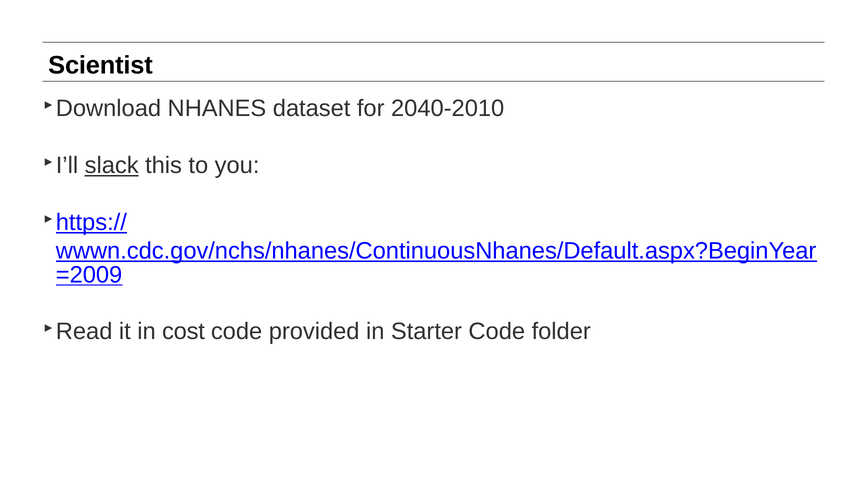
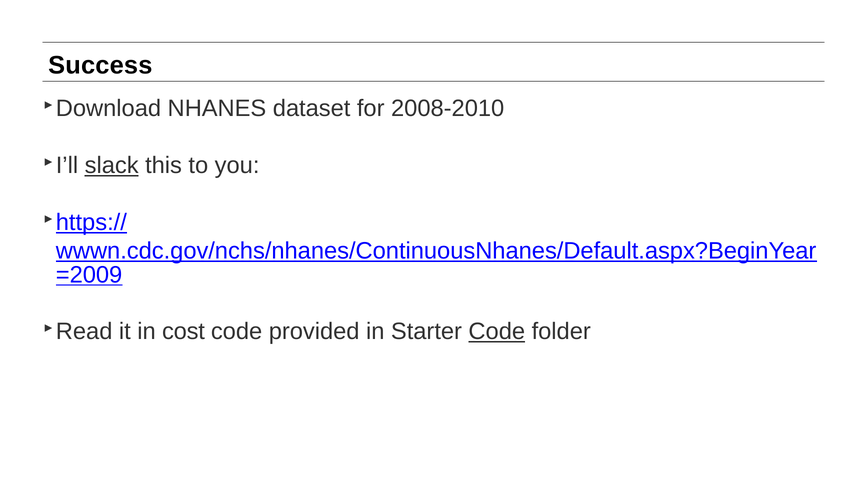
Scientist: Scientist -> Success
2040-2010: 2040-2010 -> 2008-2010
Code at (497, 332) underline: none -> present
